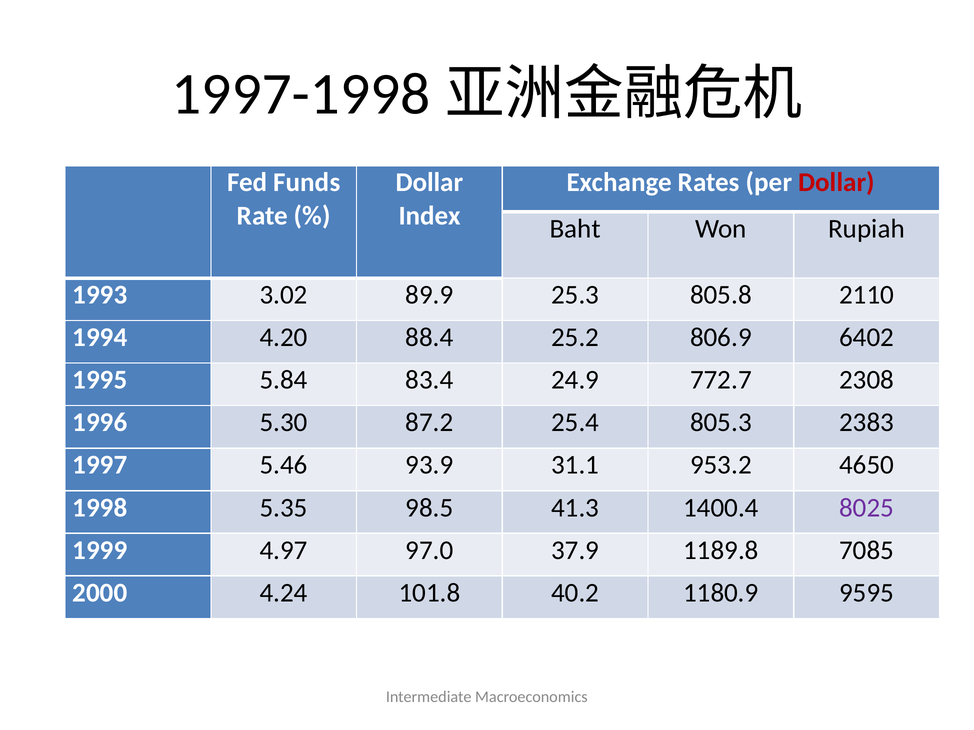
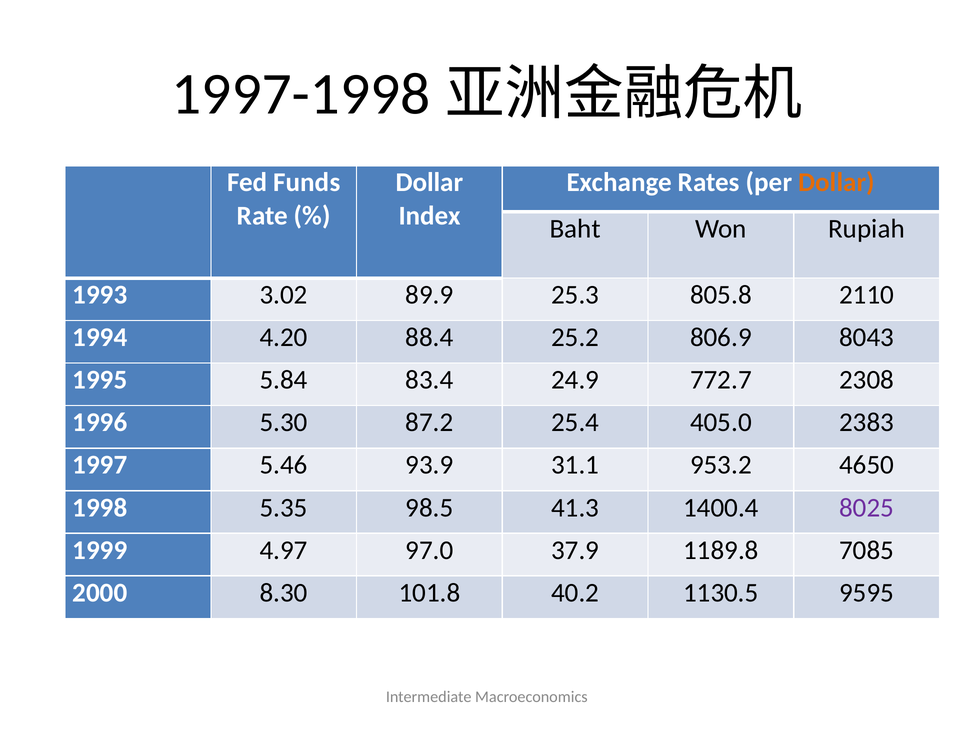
Dollar at (837, 183) colour: red -> orange
6402: 6402 -> 8043
805.3: 805.3 -> 405.0
4.24: 4.24 -> 8.30
1180.9: 1180.9 -> 1130.5
